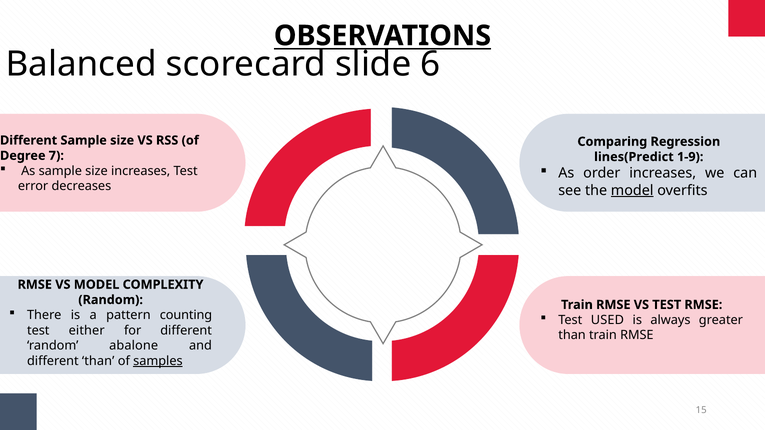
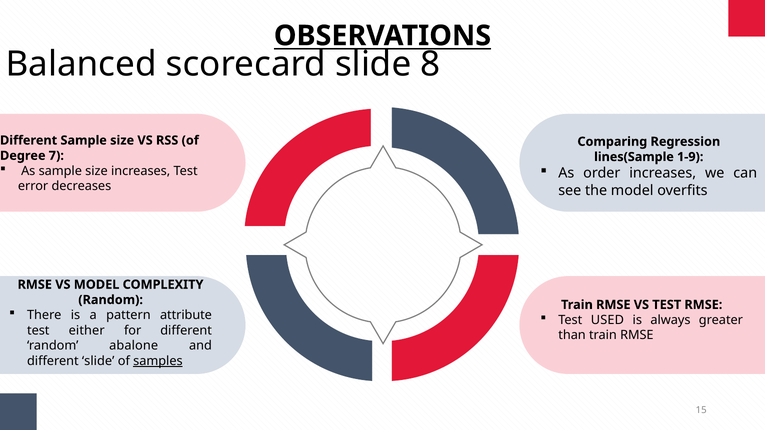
6: 6 -> 8
lines(Predict: lines(Predict -> lines(Sample
model at (632, 191) underline: present -> none
counting: counting -> attribute
different than: than -> slide
